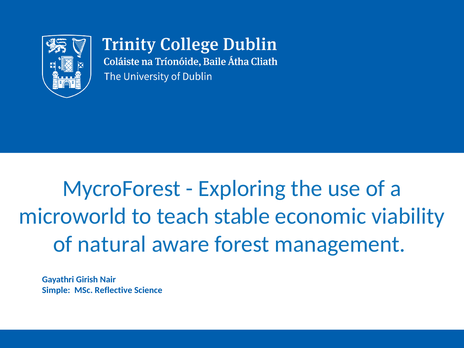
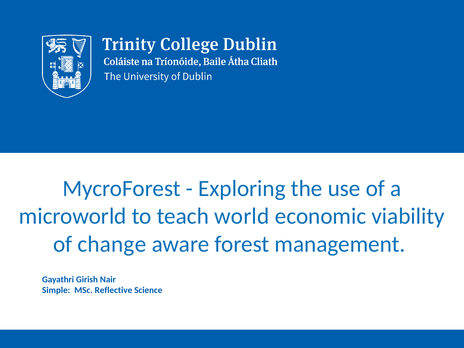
stable: stable -> world
natural: natural -> change
